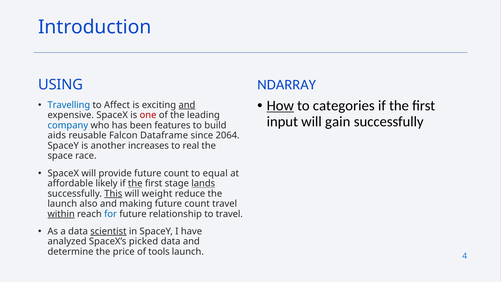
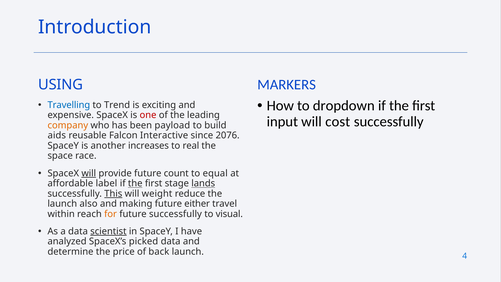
NDARRAY: NDARRAY -> MARKERS
How underline: present -> none
categories: categories -> dropdown
Affect: Affect -> Trend
and at (187, 105) underline: present -> none
gain: gain -> cost
company colour: blue -> orange
features: features -> payload
Dataframe: Dataframe -> Interactive
2064: 2064 -> 2076
will at (89, 173) underline: none -> present
likely: likely -> label
making future count: count -> either
within underline: present -> none
for colour: blue -> orange
future relationship: relationship -> successfully
to travel: travel -> visual
tools: tools -> back
